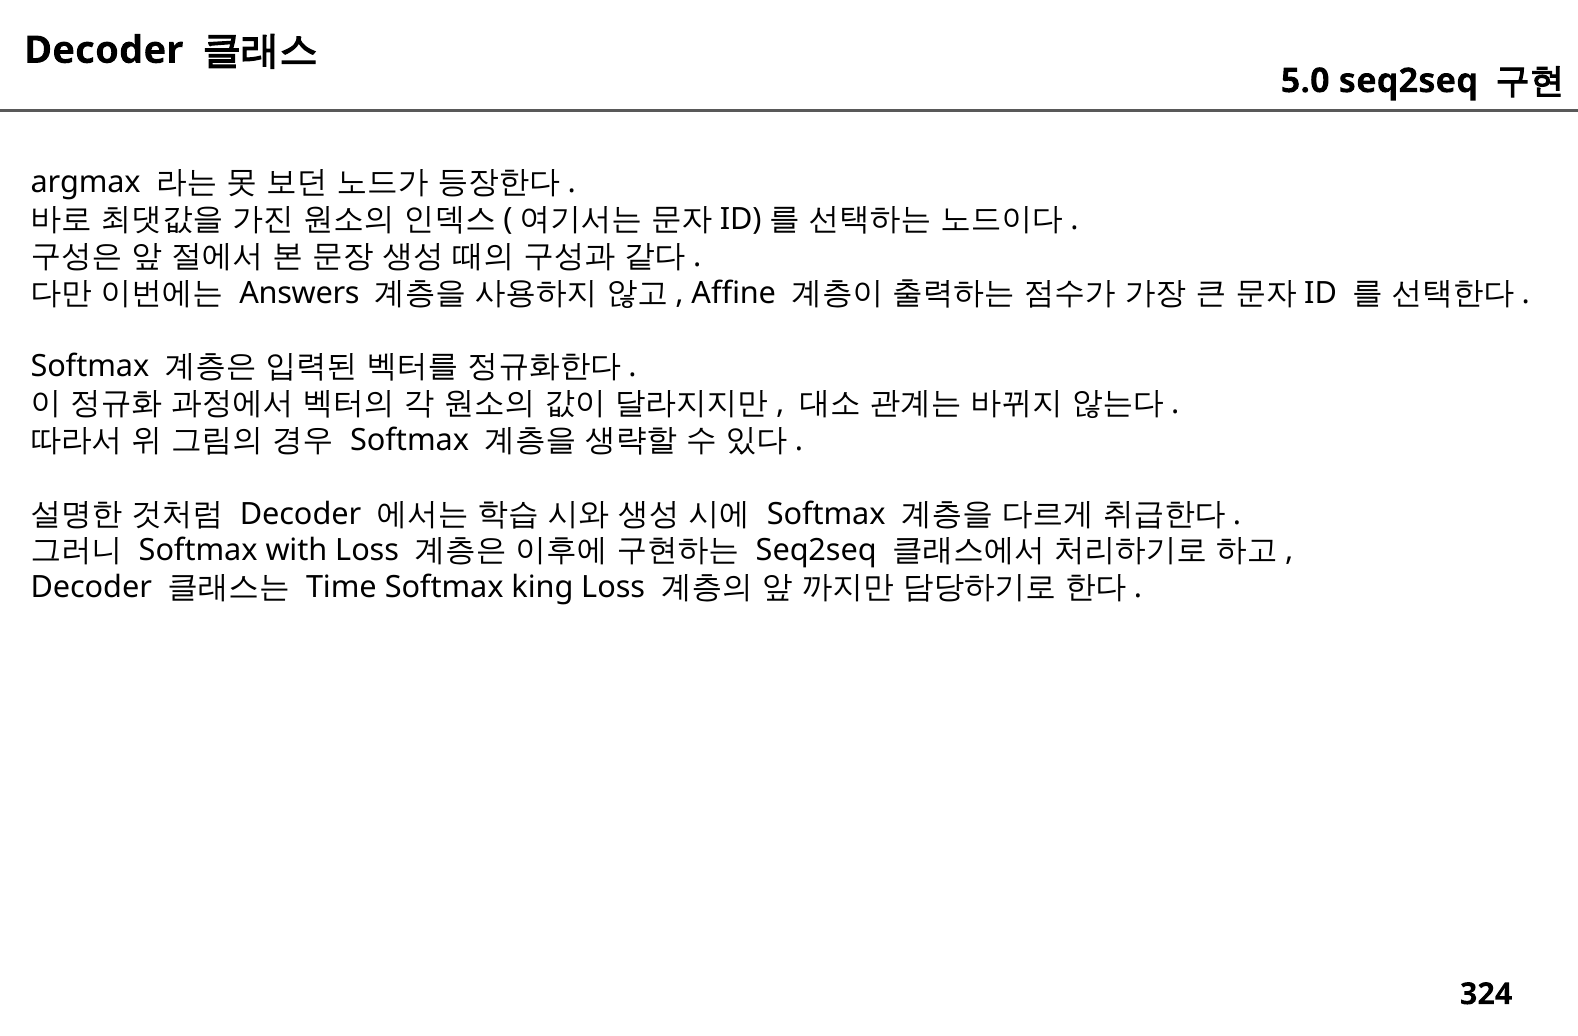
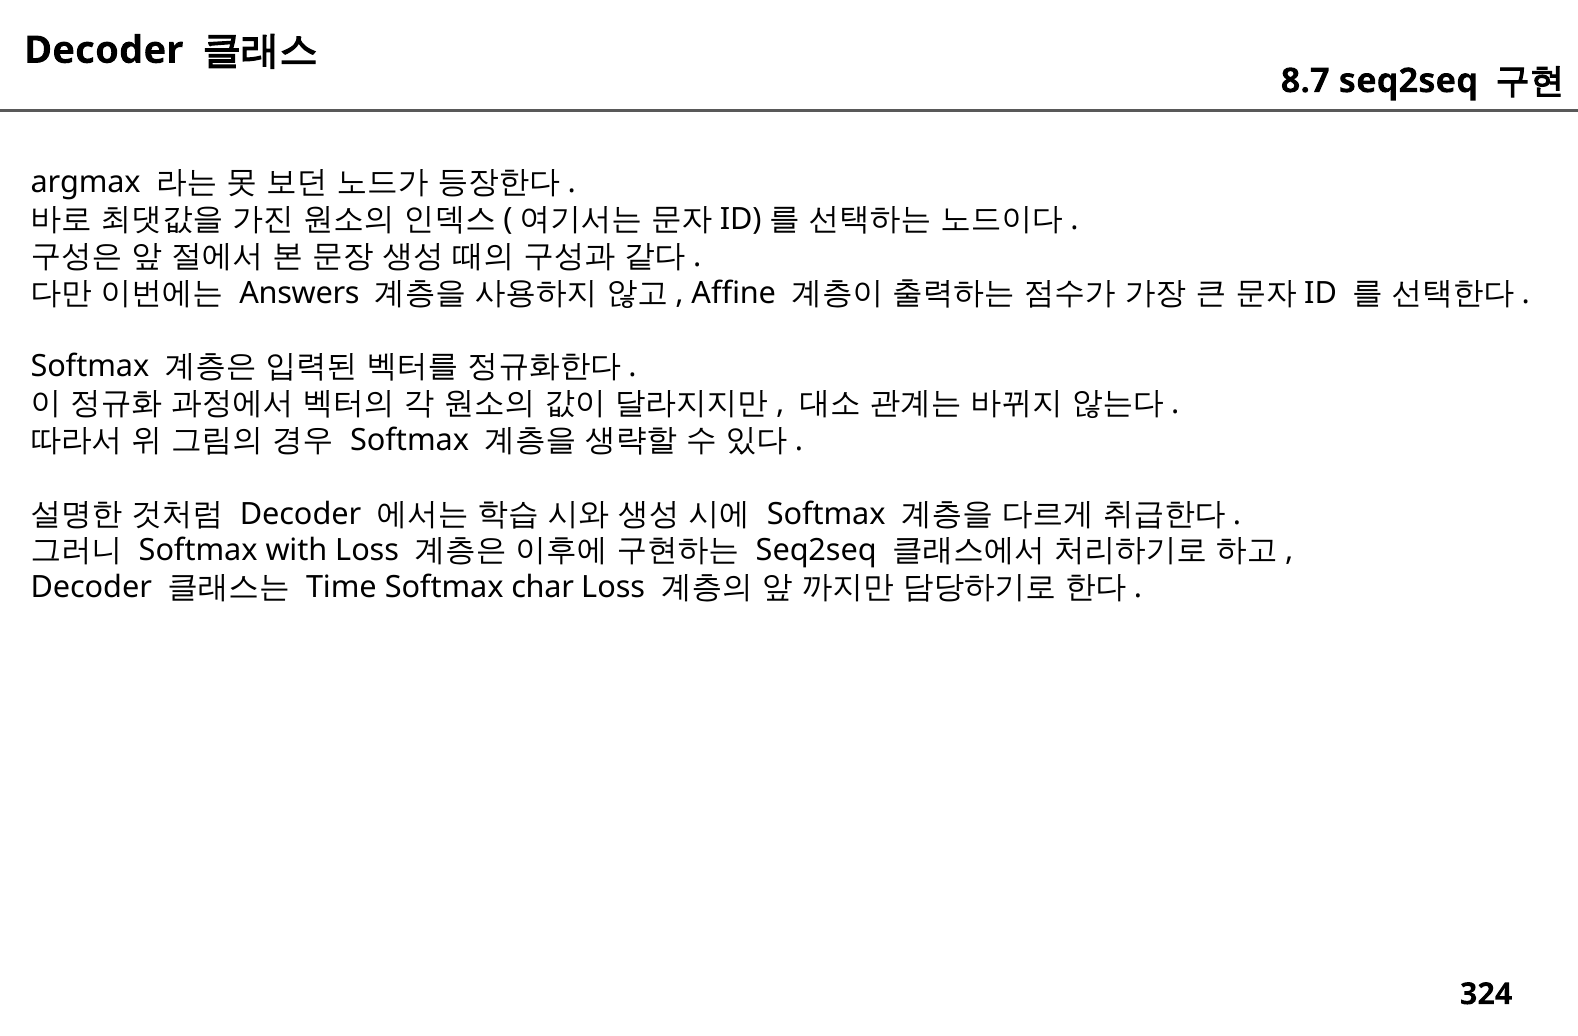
5.0: 5.0 -> 8.7
king: king -> char
